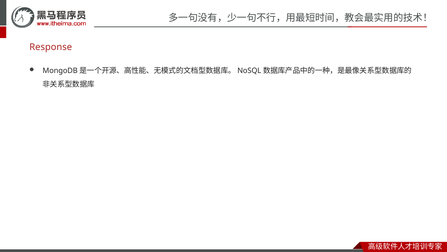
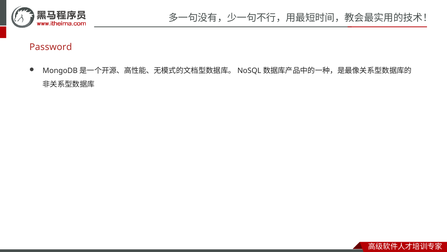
Response: Response -> Password
